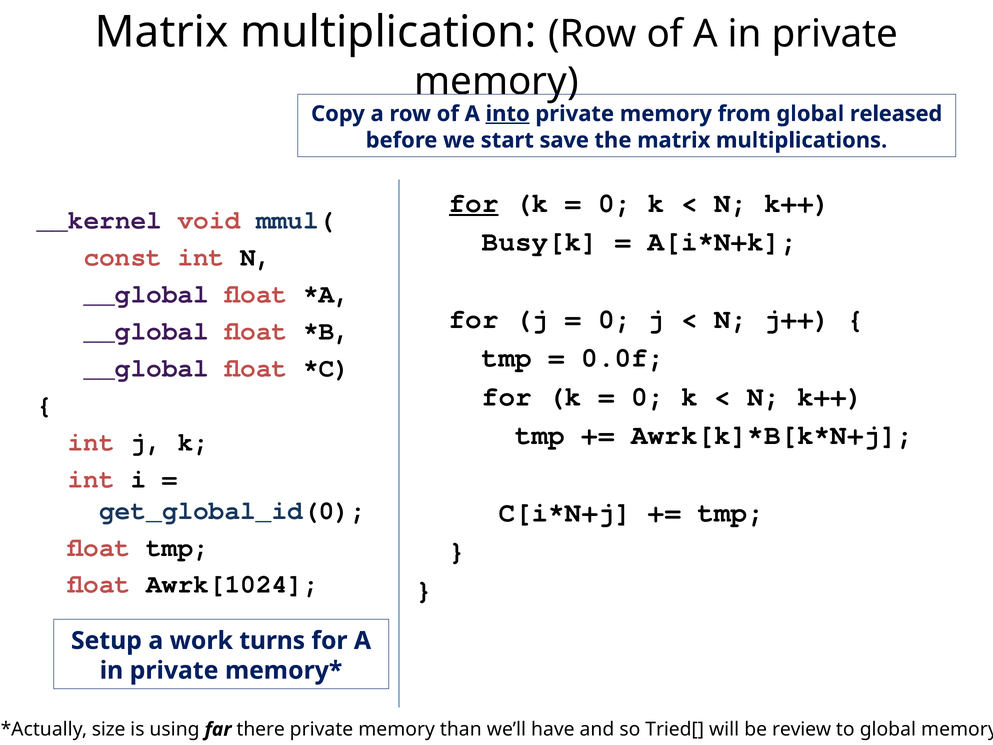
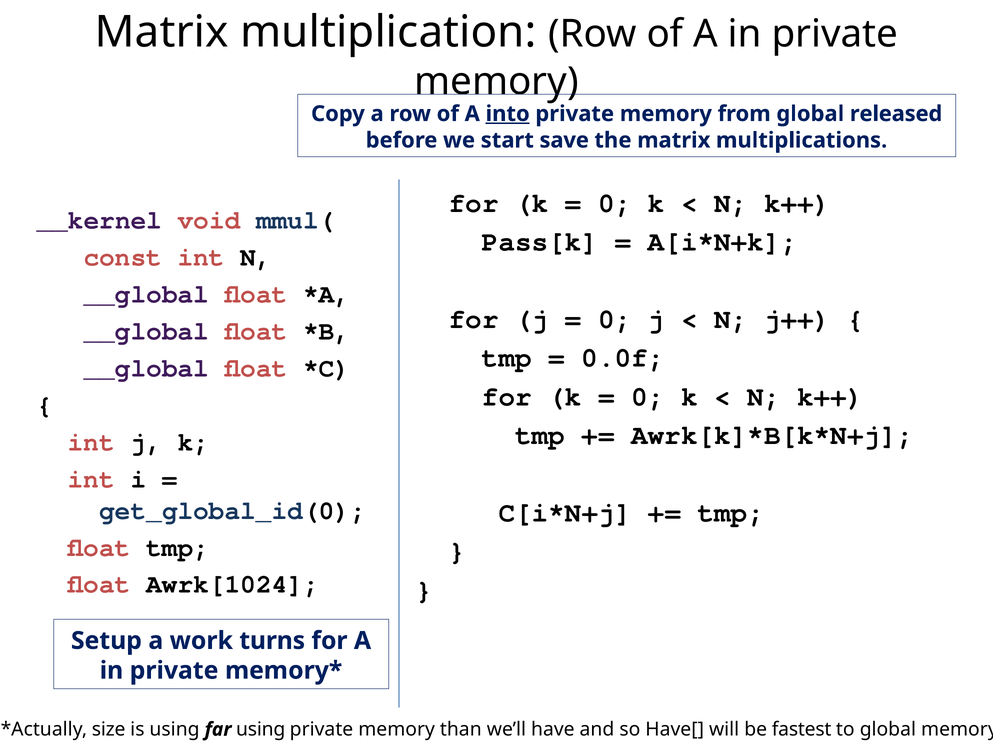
for at (474, 203) underline: present -> none
Busy[k: Busy[k -> Pass[k
far there: there -> using
Tried[: Tried[ -> Have[
review: review -> fastest
